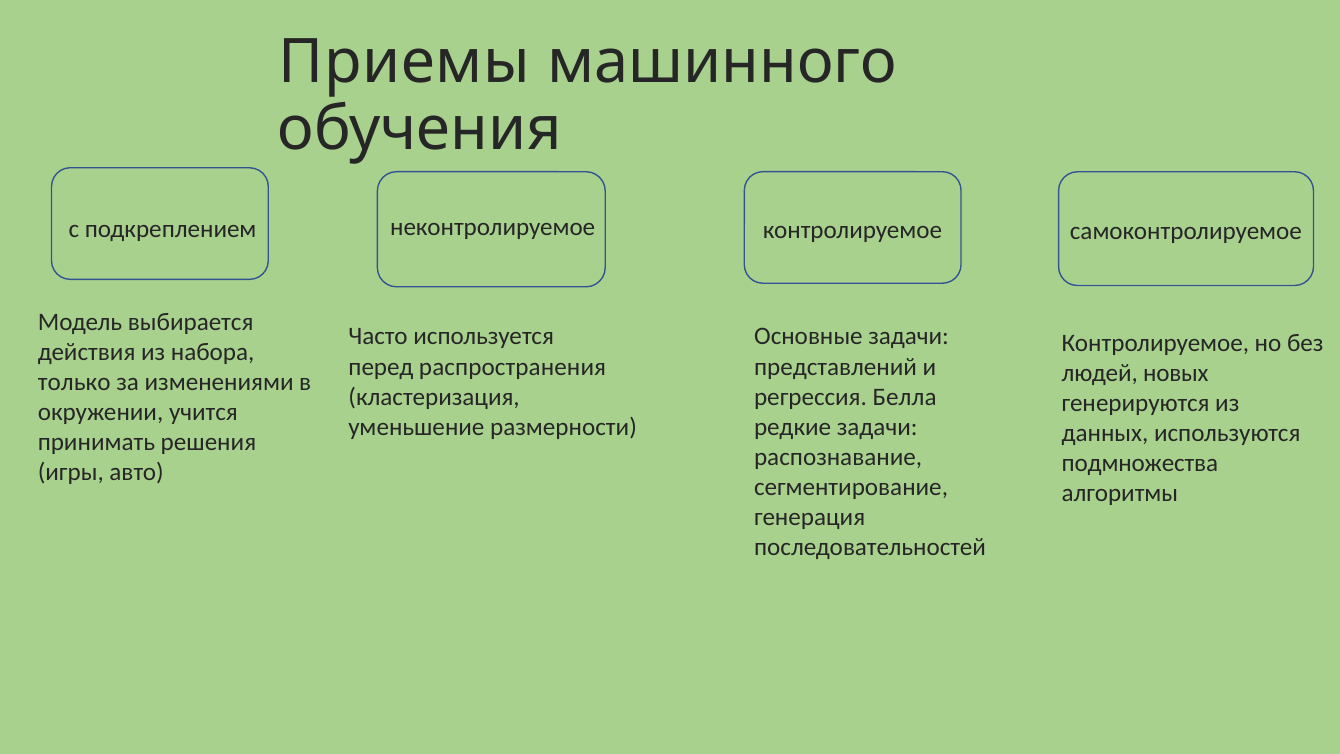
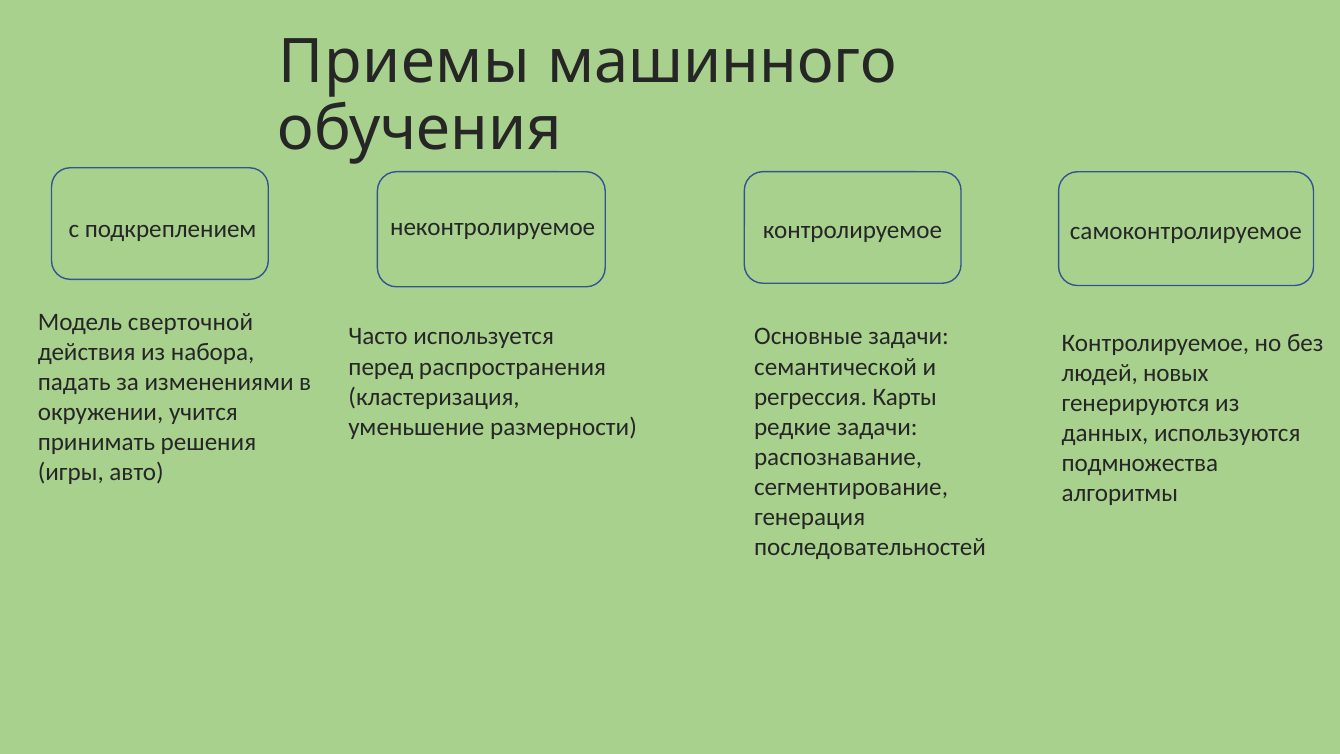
выбирается: выбирается -> сверточной
представлений: представлений -> семантической
только: только -> падать
Белла: Белла -> Карты
